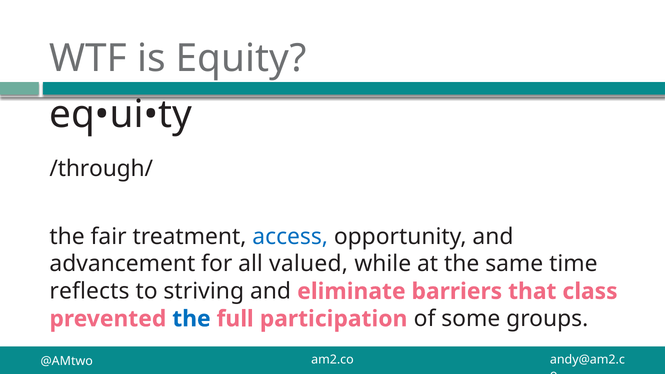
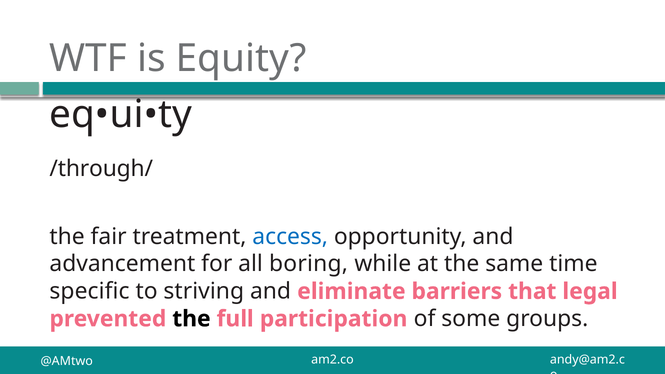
valued: valued -> boring
reflects: reflects -> specific
class: class -> legal
the at (191, 319) colour: blue -> black
